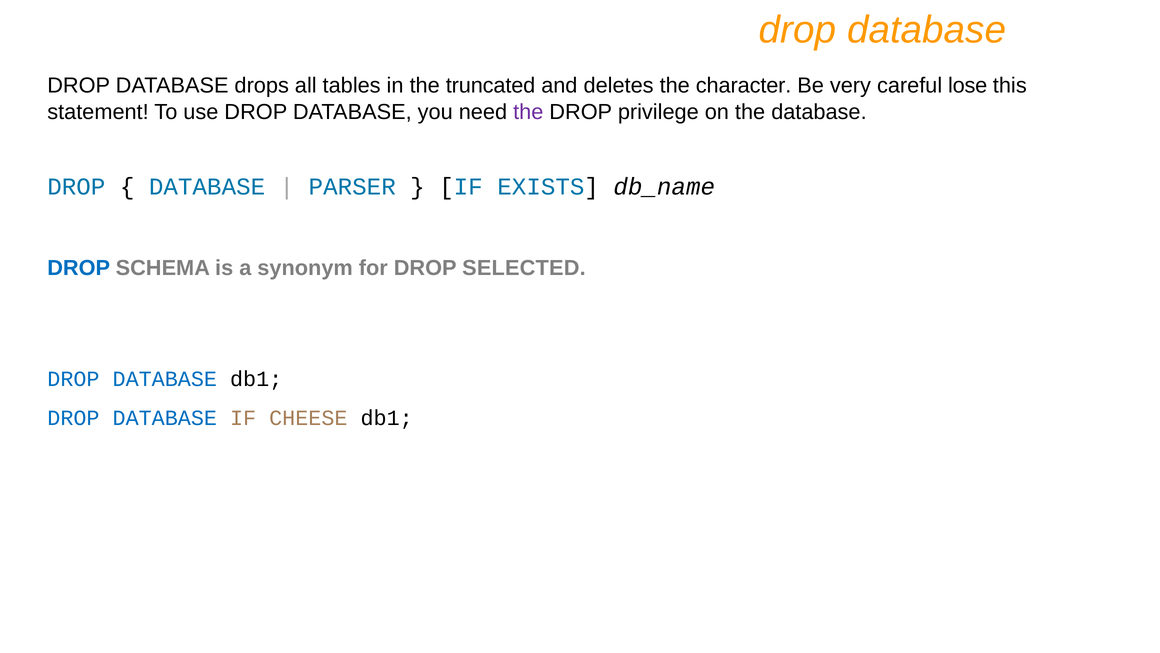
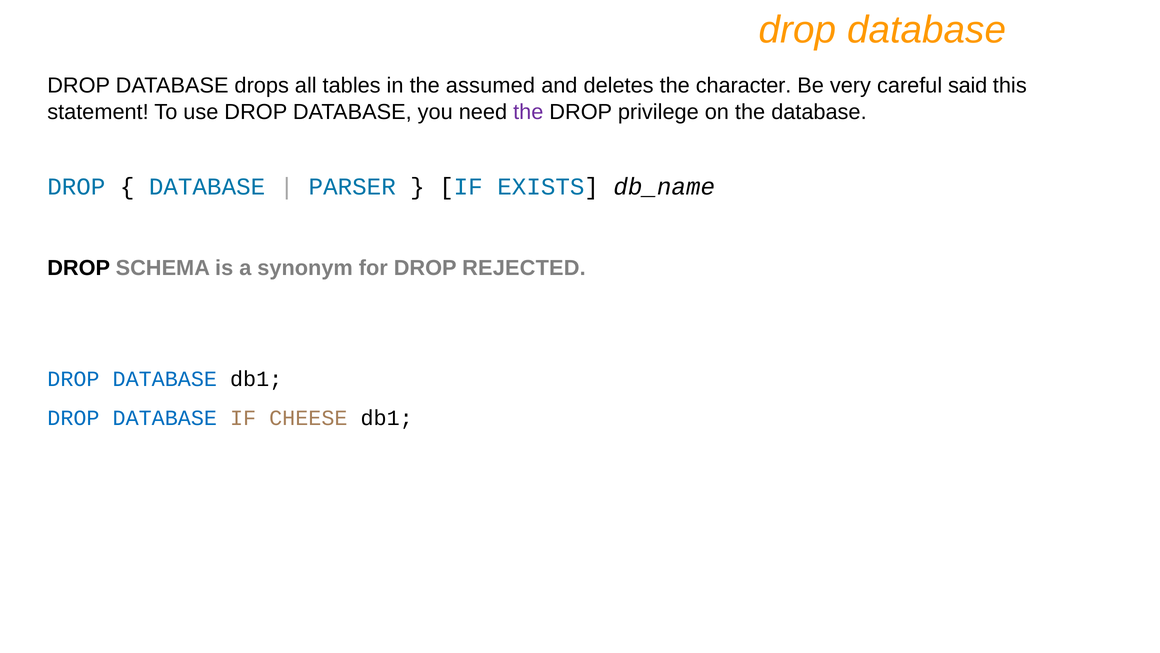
truncated: truncated -> assumed
lose: lose -> said
DROP at (79, 268) colour: blue -> black
SELECTED: SELECTED -> REJECTED
